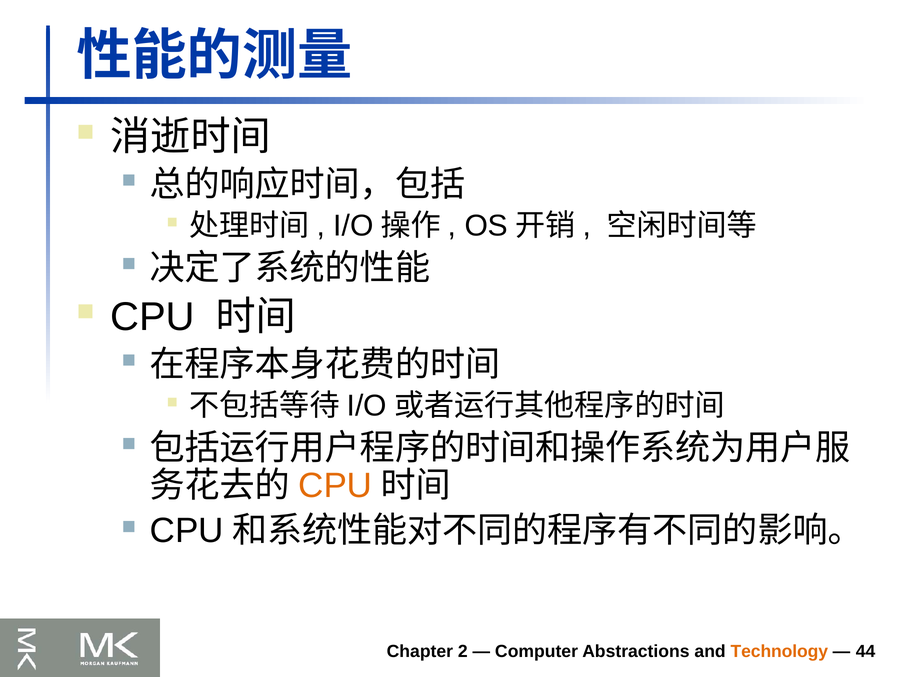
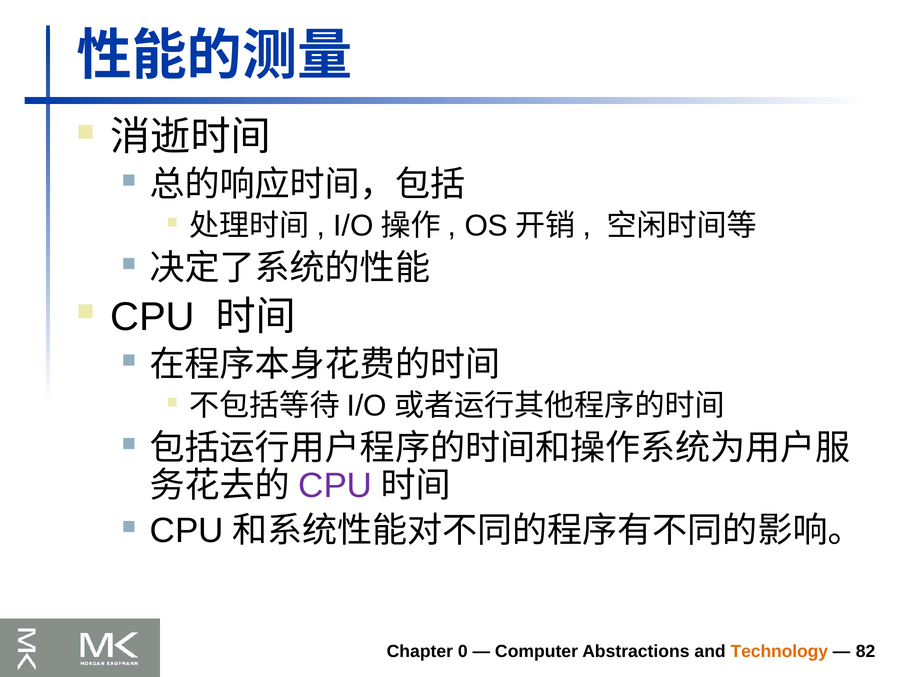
CPU at (335, 486) colour: orange -> purple
2: 2 -> 0
44: 44 -> 82
